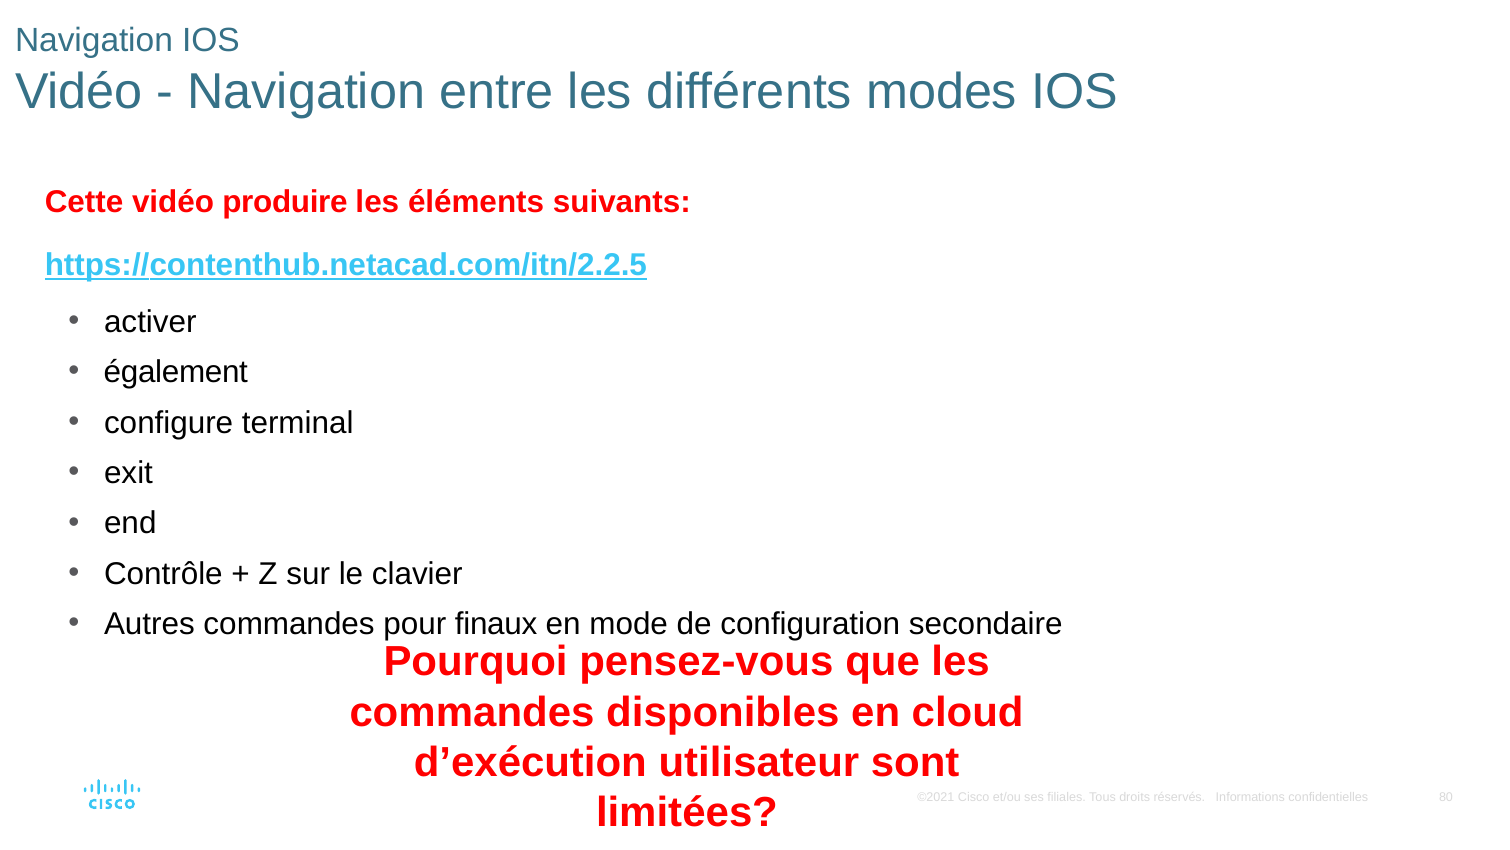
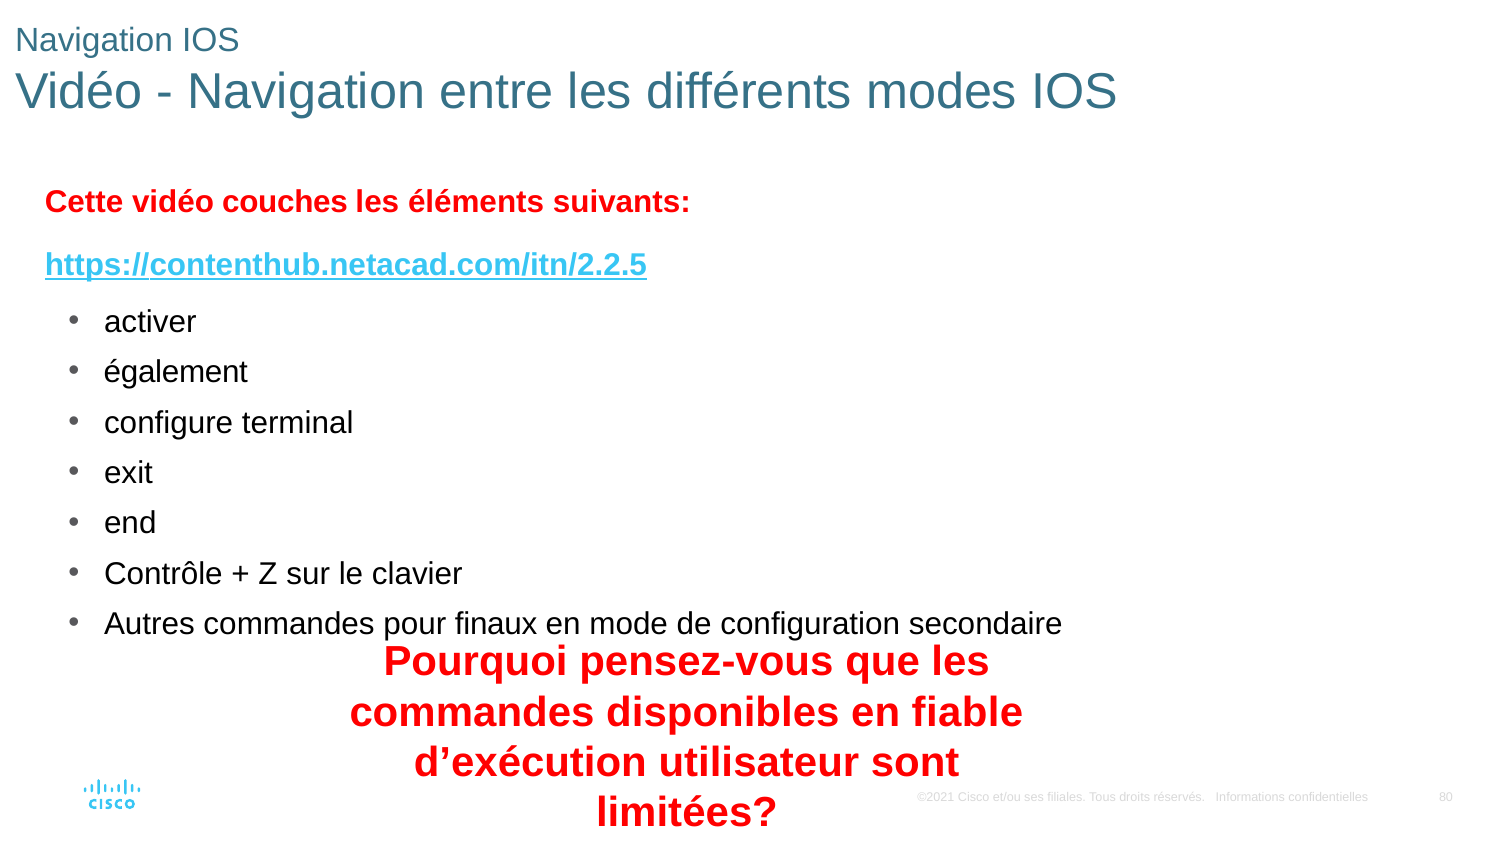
produire: produire -> couches
cloud: cloud -> fiable
